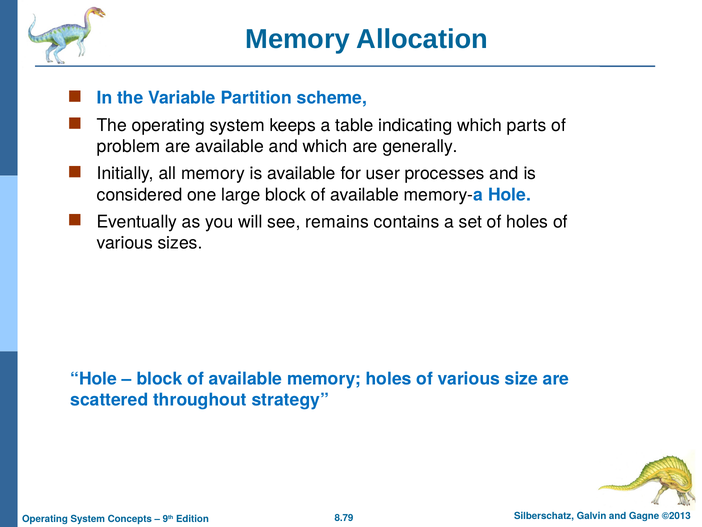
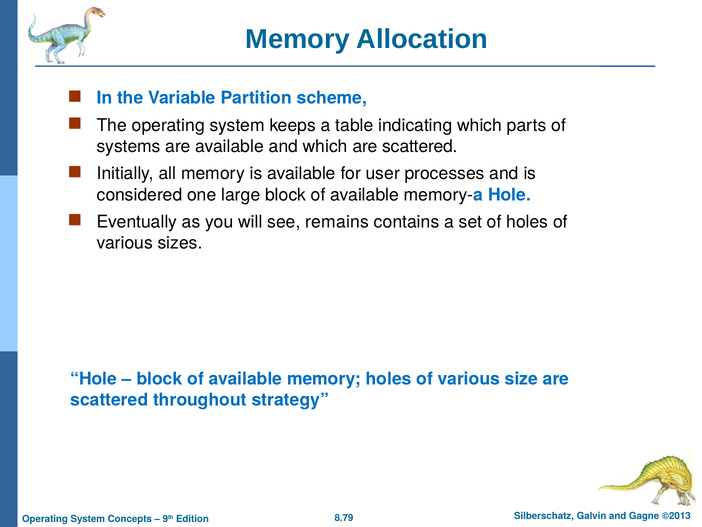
problem: problem -> systems
which are generally: generally -> scattered
